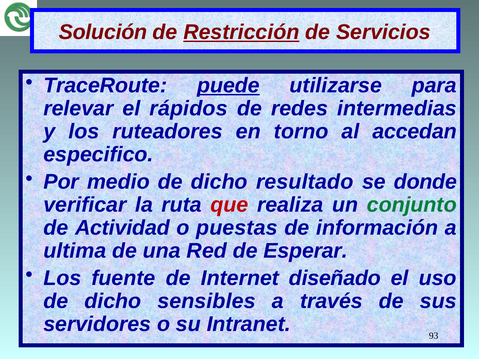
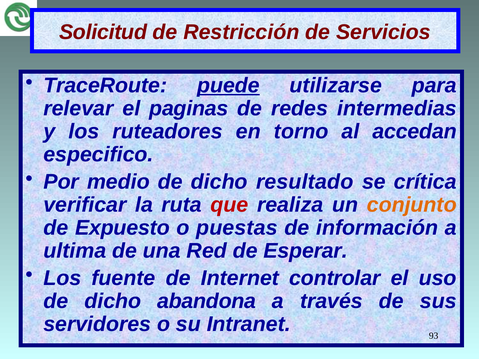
Solución: Solución -> Solicitud
Restricción underline: present -> none
rápidos: rápidos -> paginas
donde: donde -> crítica
conjunto colour: green -> orange
Actividad: Actividad -> Expuesto
diseñado: diseñado -> controlar
sensibles: sensibles -> abandona
